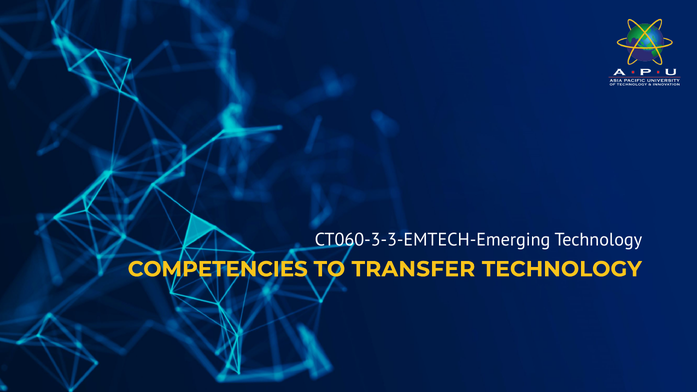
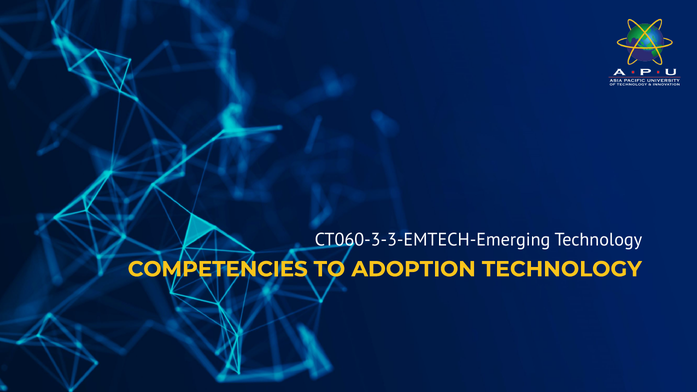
TRANSFER: TRANSFER -> ADOPTION
